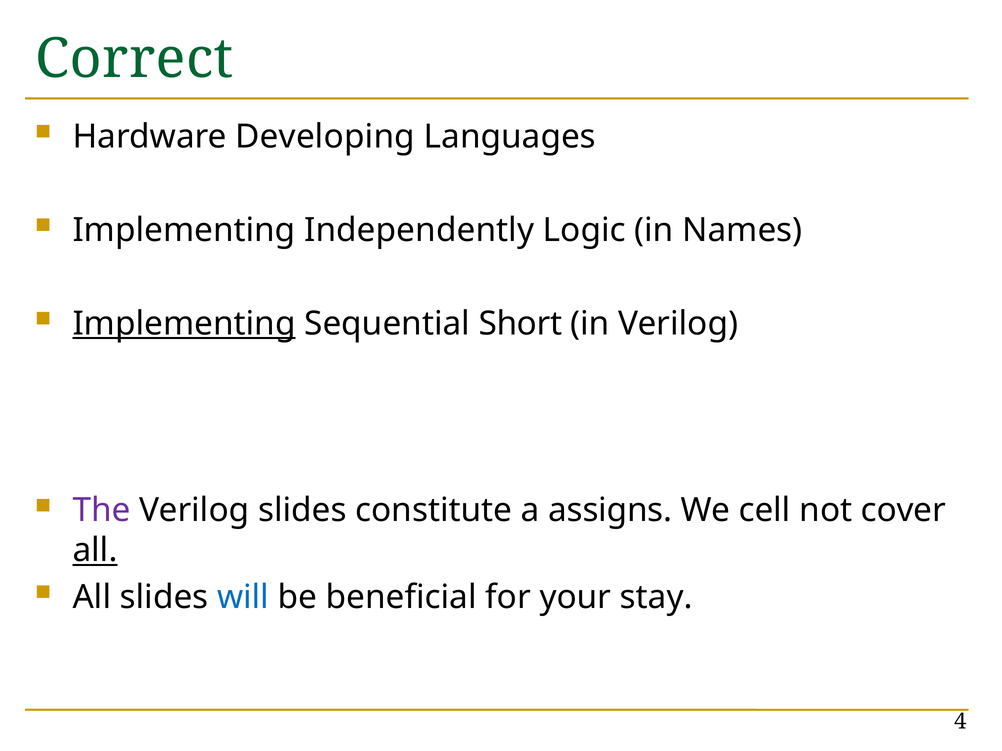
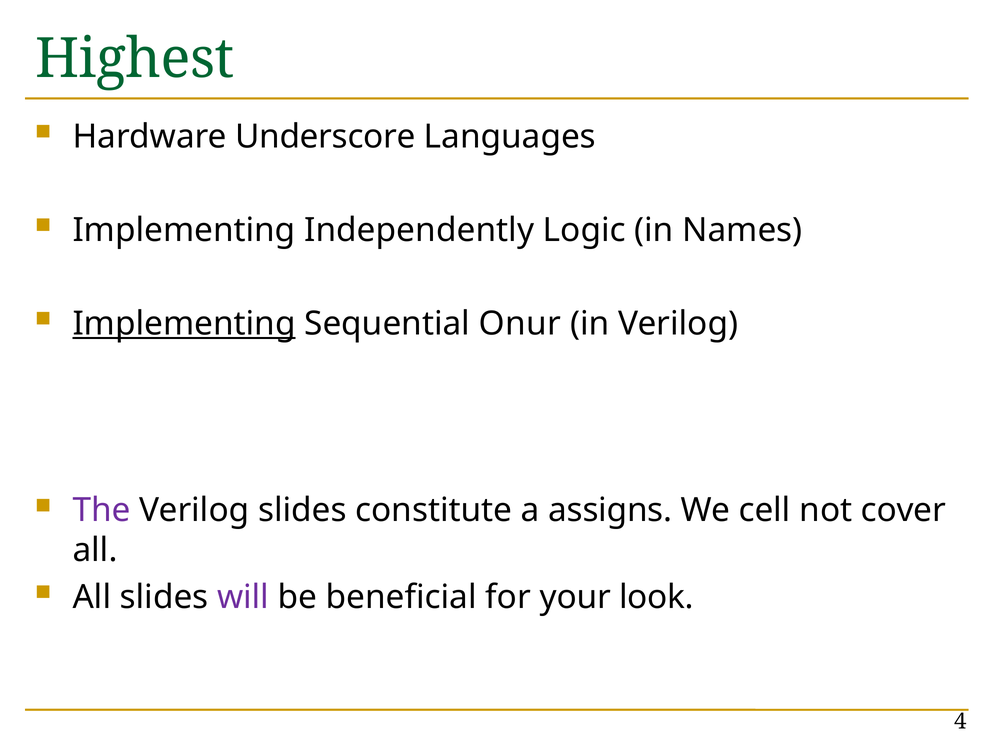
Correct: Correct -> Highest
Developing: Developing -> Underscore
Short: Short -> Onur
all at (95, 551) underline: present -> none
will colour: blue -> purple
stay: stay -> look
